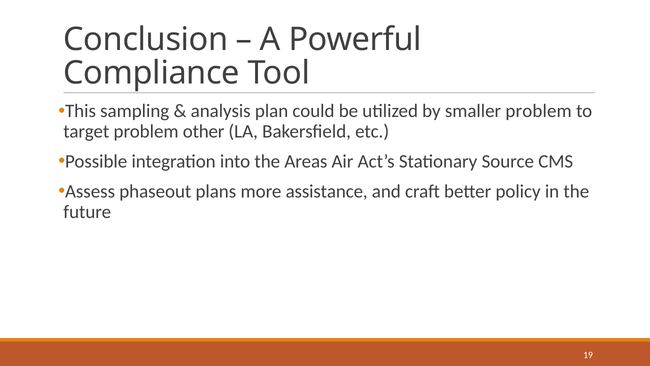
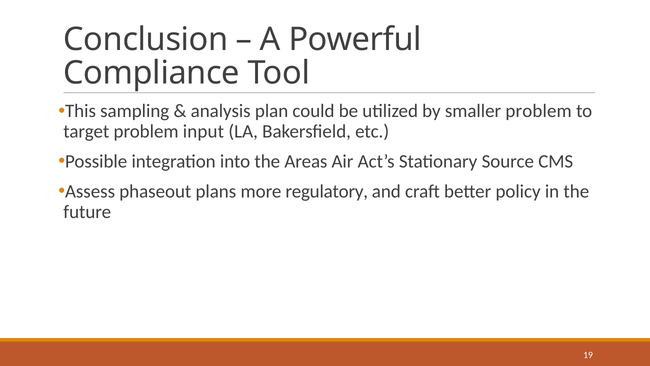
other: other -> input
assistance: assistance -> regulatory
